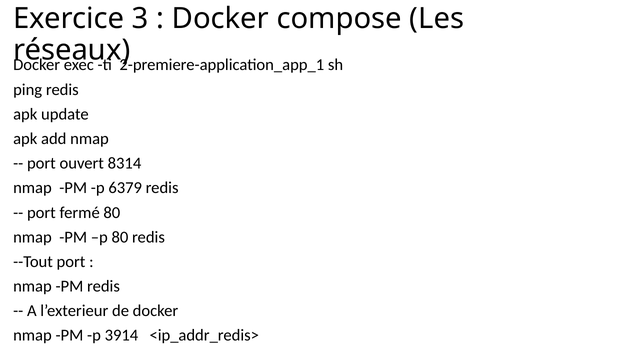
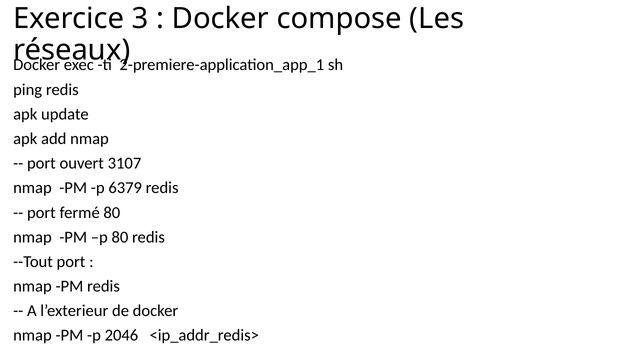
8314: 8314 -> 3107
3914: 3914 -> 2046
